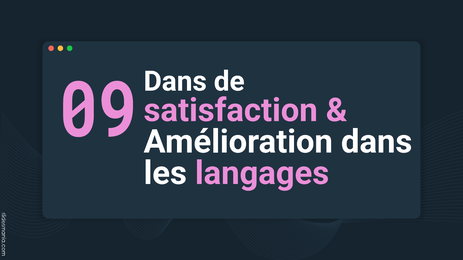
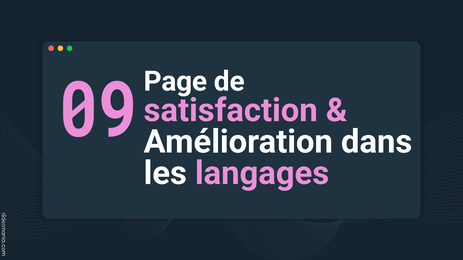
Dans at (175, 82): Dans -> Page
